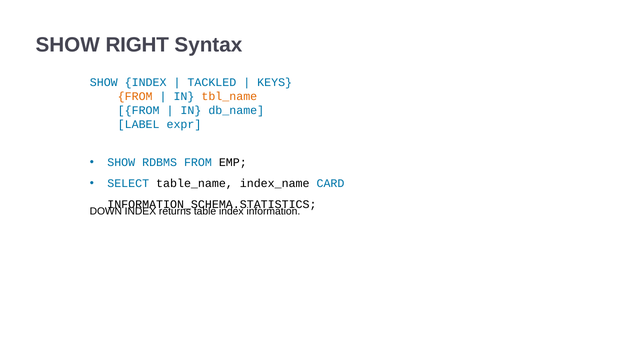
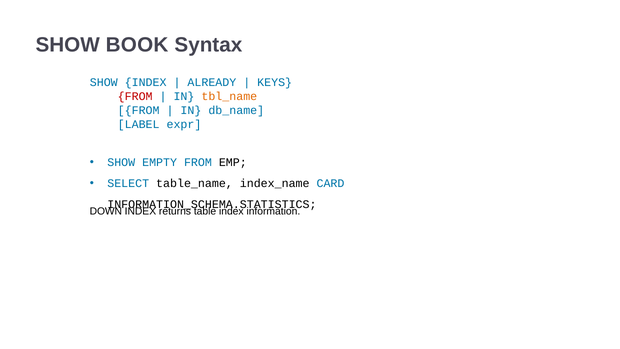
RIGHT: RIGHT -> BOOK
TACKLED: TACKLED -> ALREADY
FROM at (135, 97) colour: orange -> red
RDBMS: RDBMS -> EMPTY
